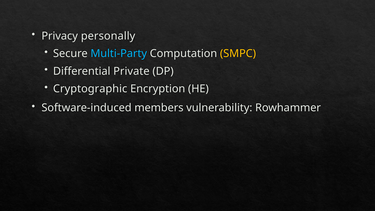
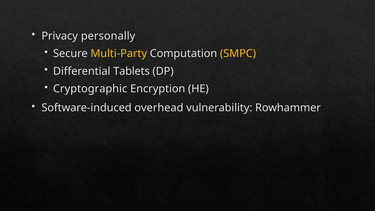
Multi-Party colour: light blue -> yellow
Private: Private -> Tablets
members: members -> overhead
